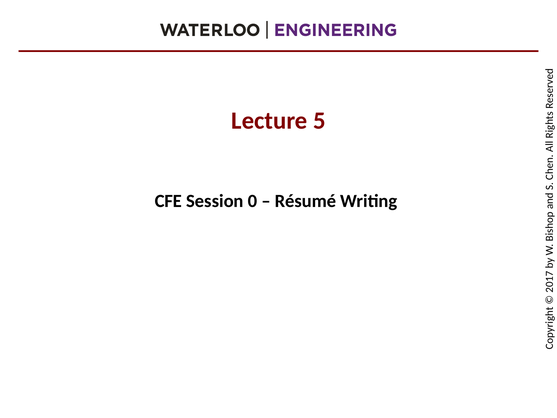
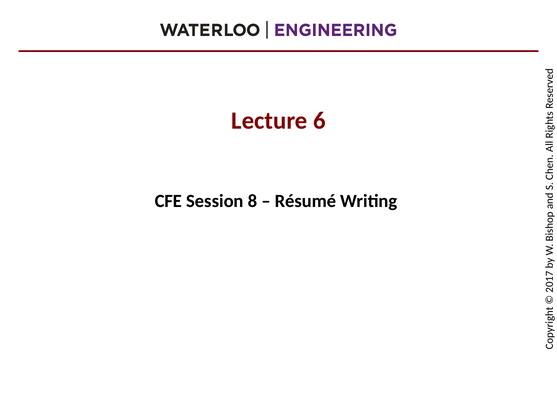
5: 5 -> 6
Session 0: 0 -> 8
